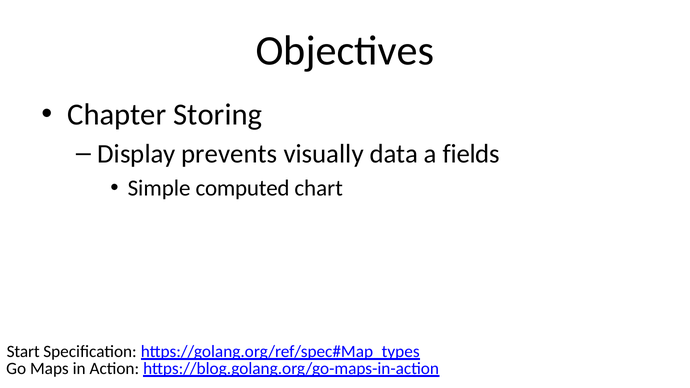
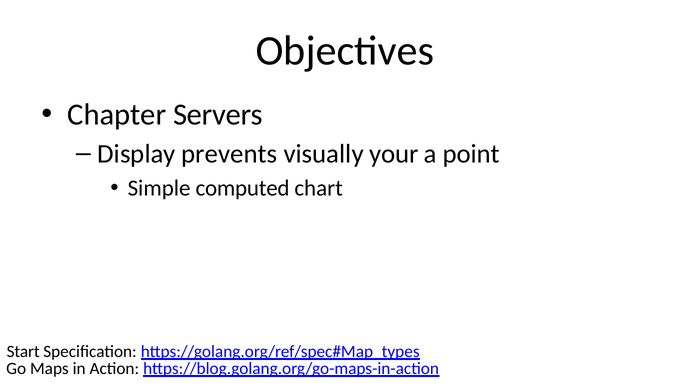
Storing: Storing -> Servers
data: data -> your
fields: fields -> point
